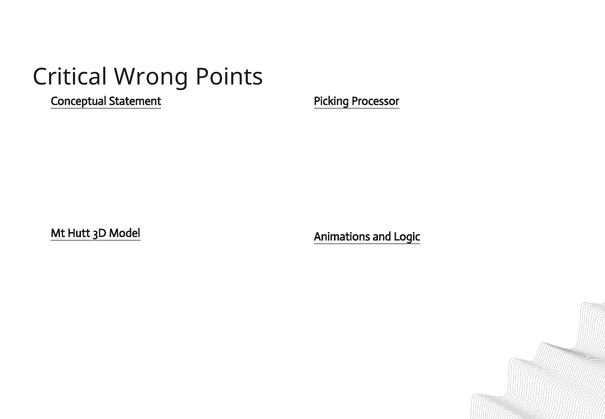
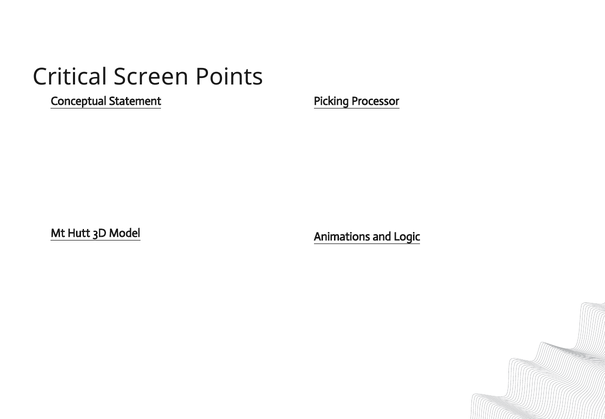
Wrong: Wrong -> Screen
